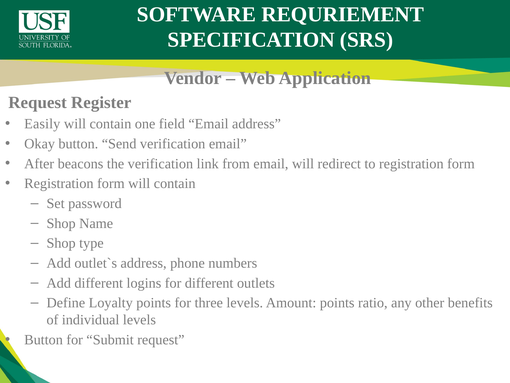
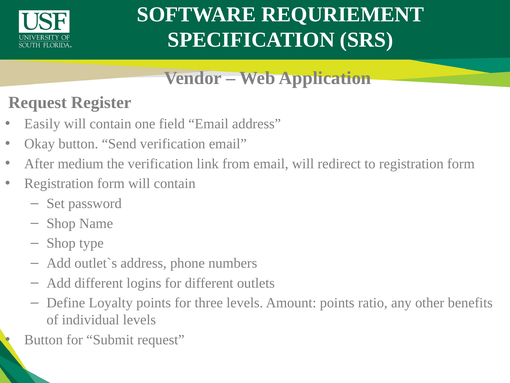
beacons: beacons -> medium
